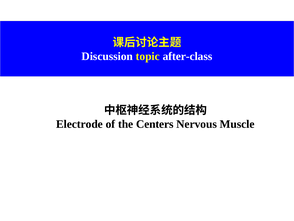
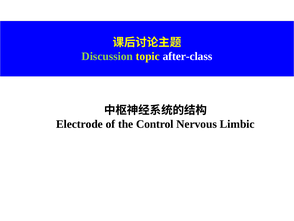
Discussion colour: white -> light green
Centers: Centers -> Control
Muscle: Muscle -> Limbic
